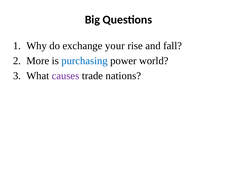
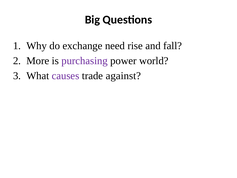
your: your -> need
purchasing colour: blue -> purple
nations: nations -> against
